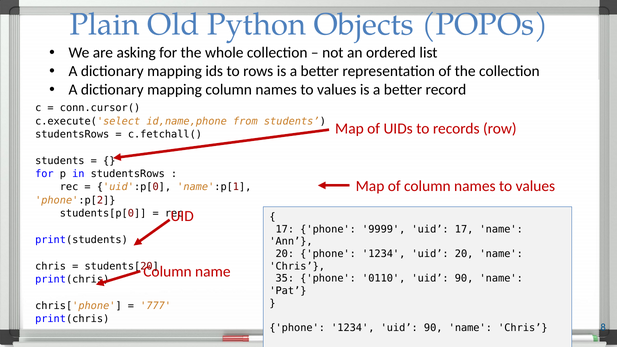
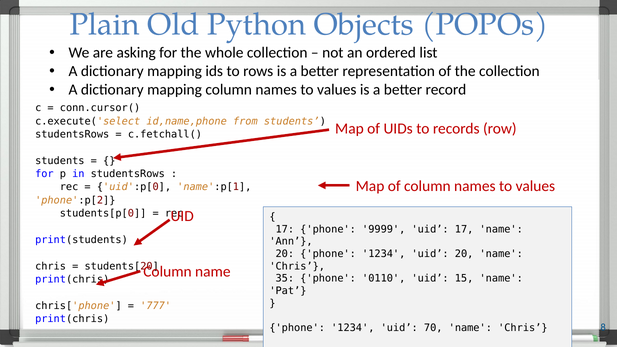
0110 uid 90: 90 -> 15
1234 uid 90: 90 -> 70
